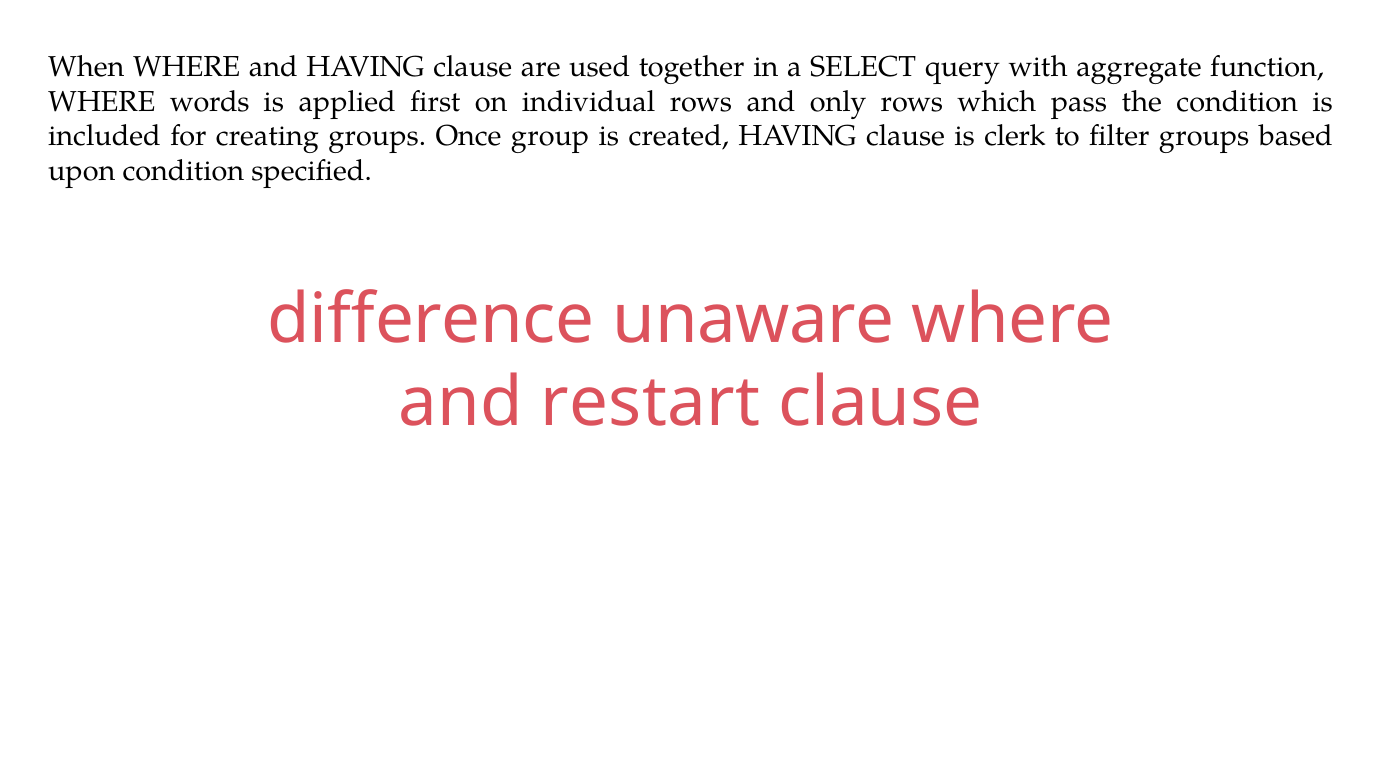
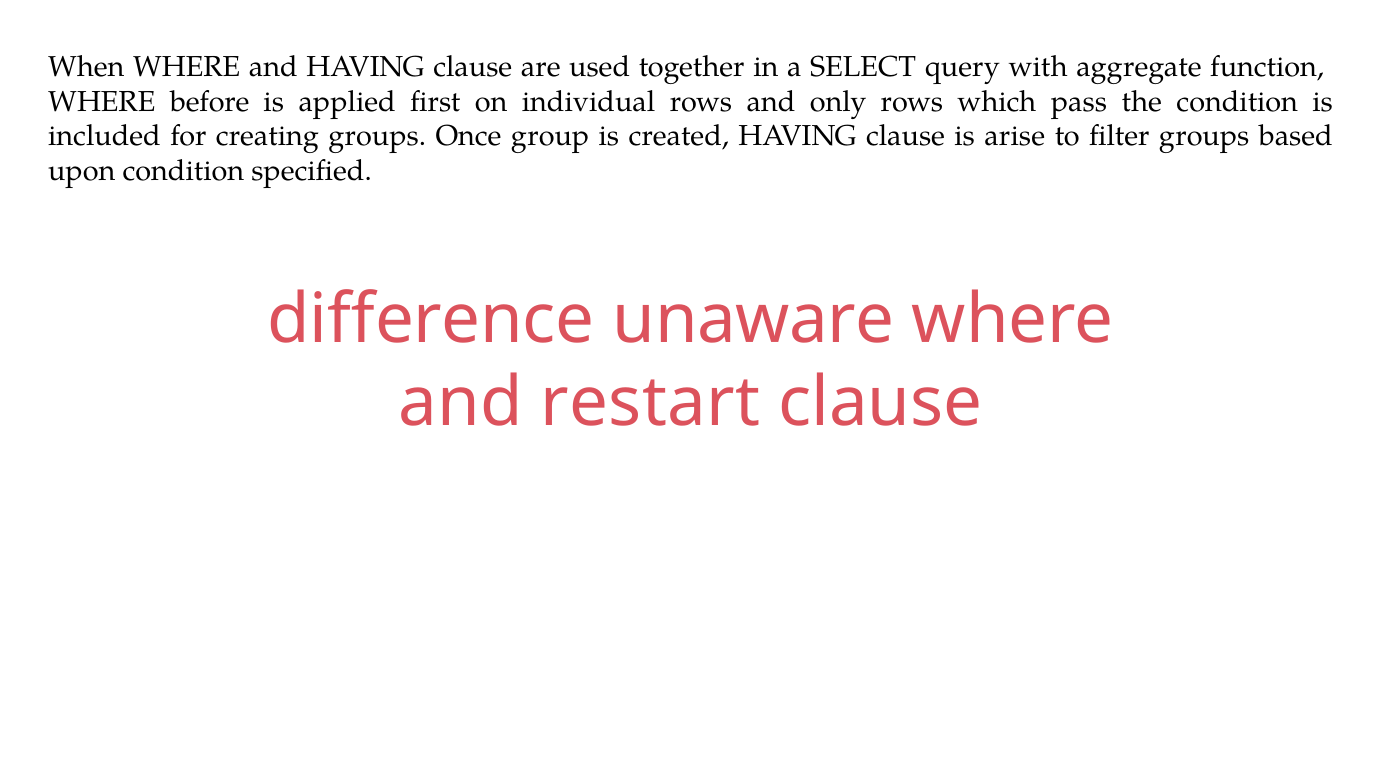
words: words -> before
clerk: clerk -> arise
